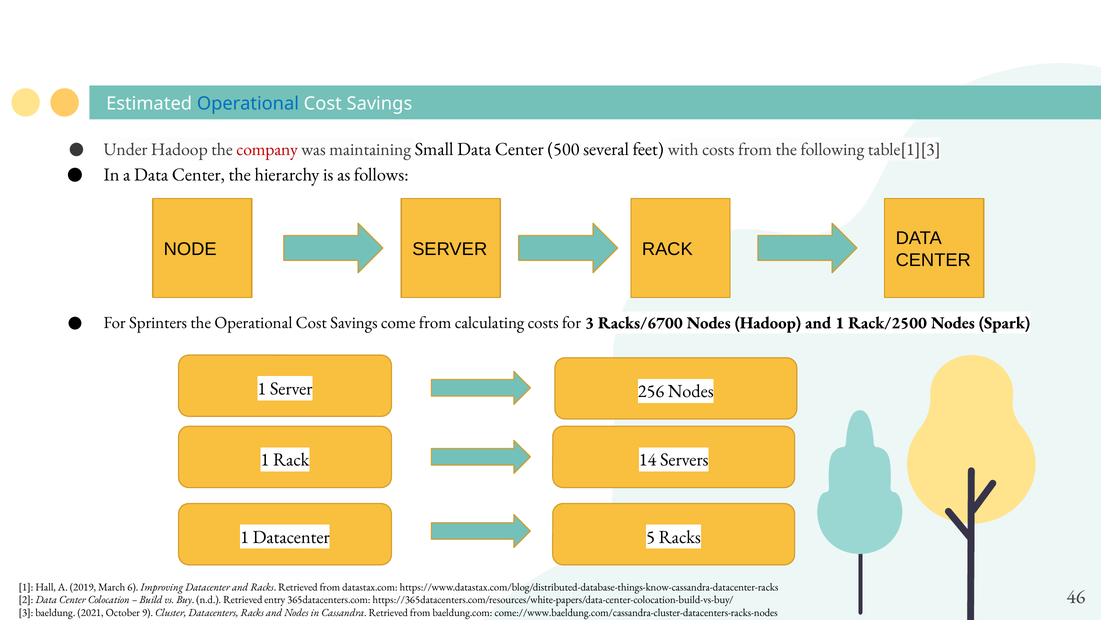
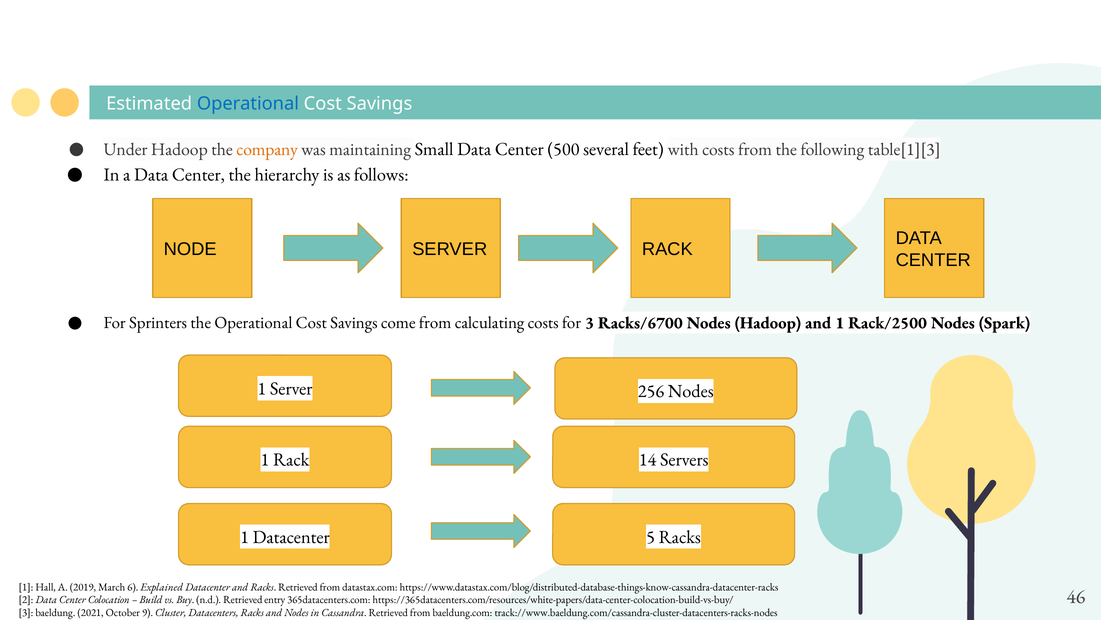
company colour: red -> orange
Improving: Improving -> Explained
come://www.baeldung.com/cassandra-cluster-datacenters-racks-nodes: come://www.baeldung.com/cassandra-cluster-datacenters-racks-nodes -> track://www.baeldung.com/cassandra-cluster-datacenters-racks-nodes
